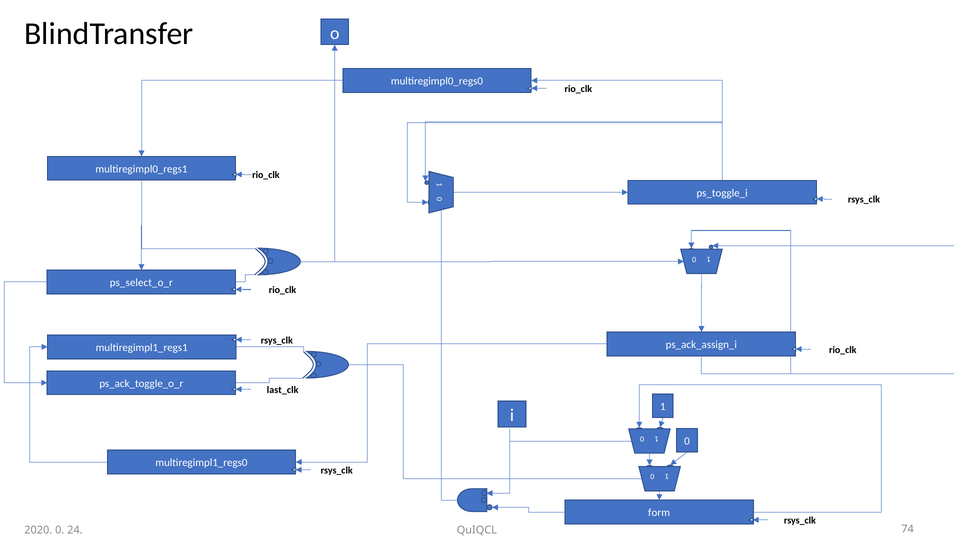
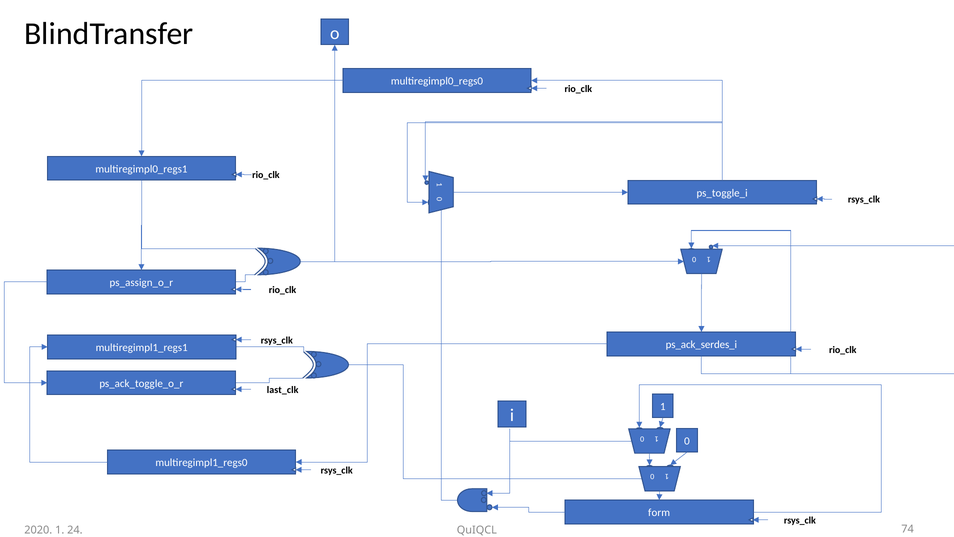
ps_select_o_r: ps_select_o_r -> ps_assign_o_r
ps_ack_assign_i: ps_ack_assign_i -> ps_ack_serdes_i
2020 0: 0 -> 1
